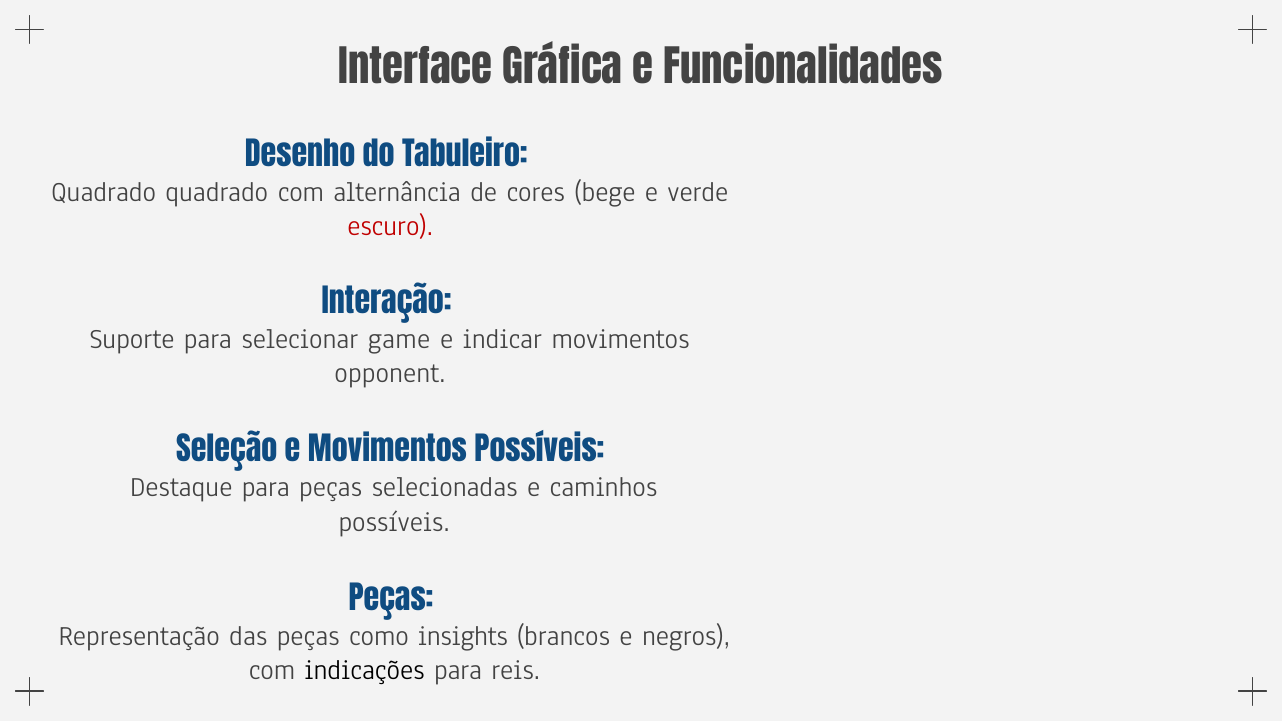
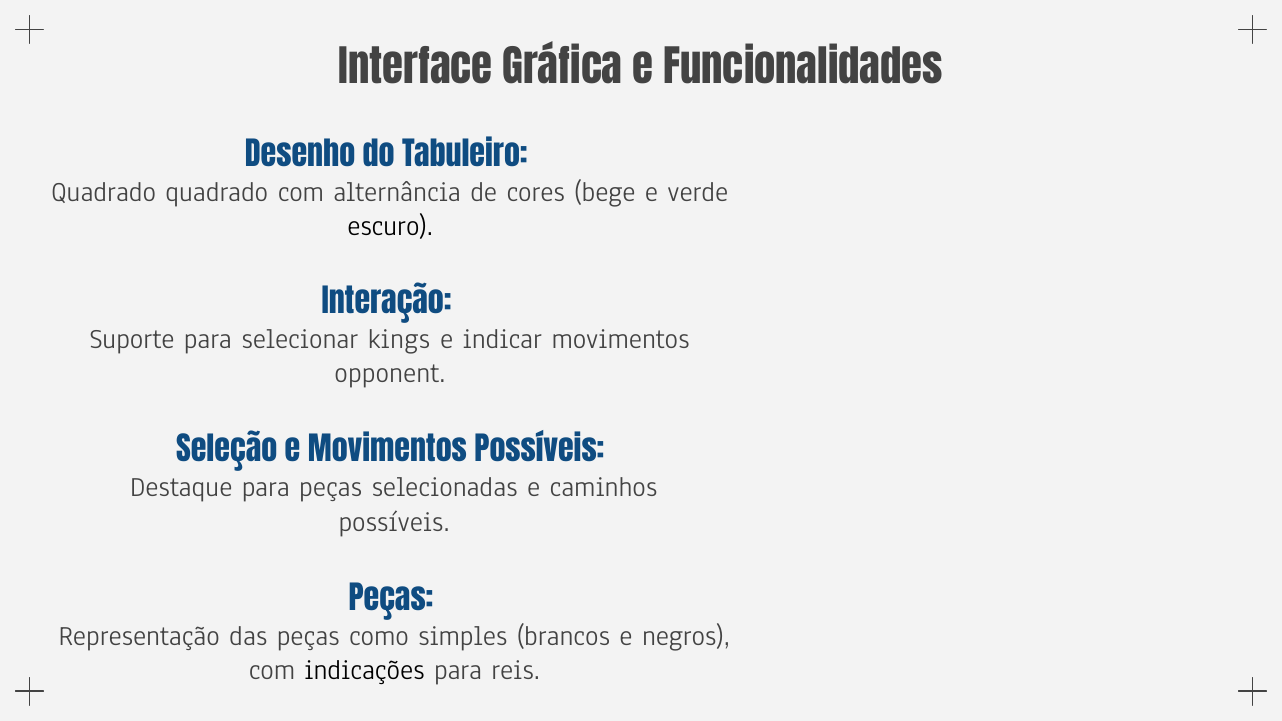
escuro colour: red -> black
game: game -> kings
insights: insights -> simples
